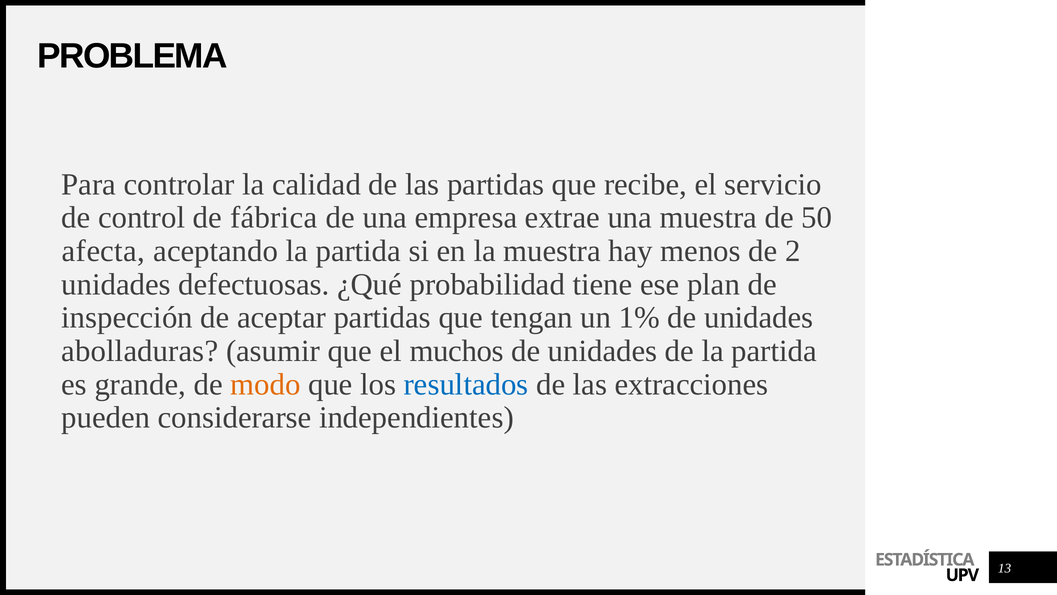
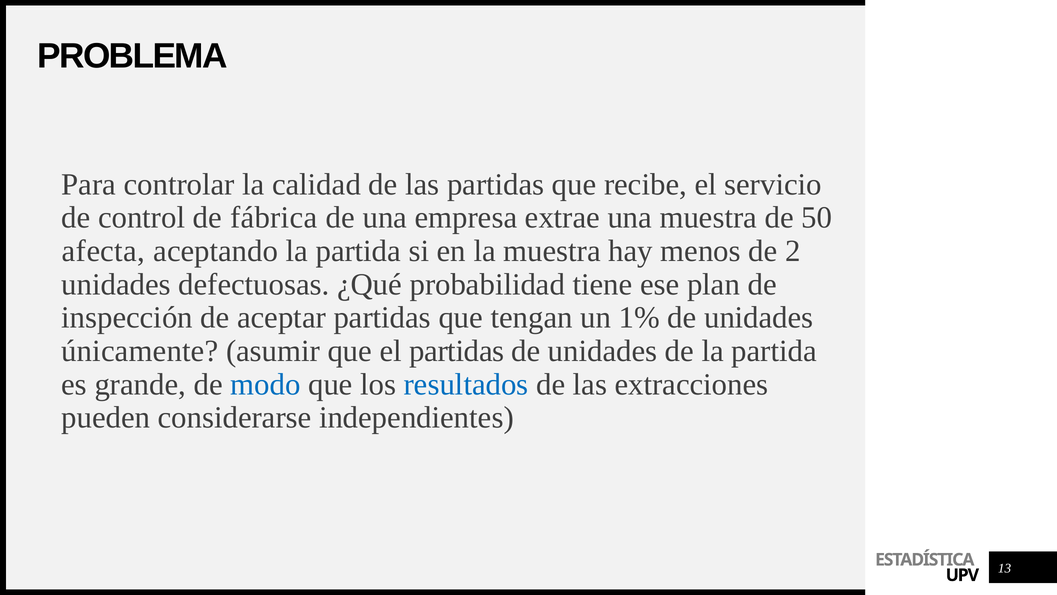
abolladuras: abolladuras -> únicamente
el muchos: muchos -> partidas
modo colour: orange -> blue
